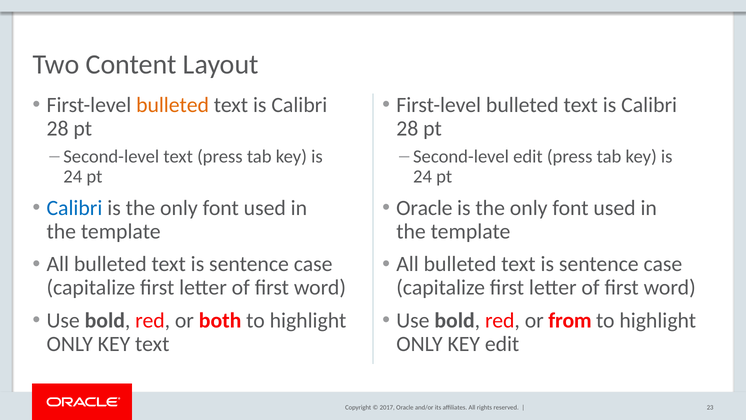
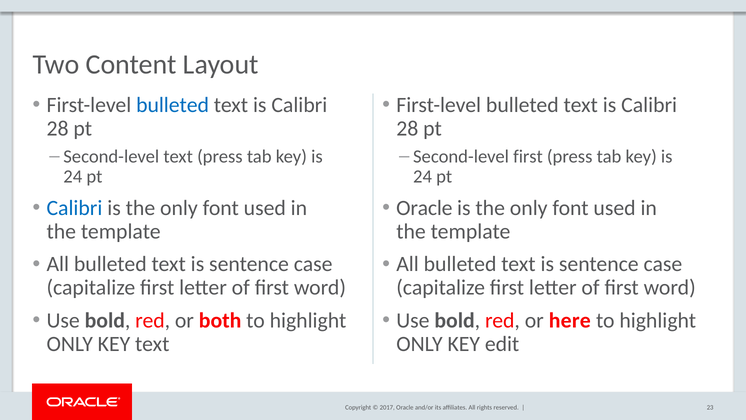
bulleted at (173, 105) colour: orange -> blue
Second-level edit: edit -> first
from: from -> here
